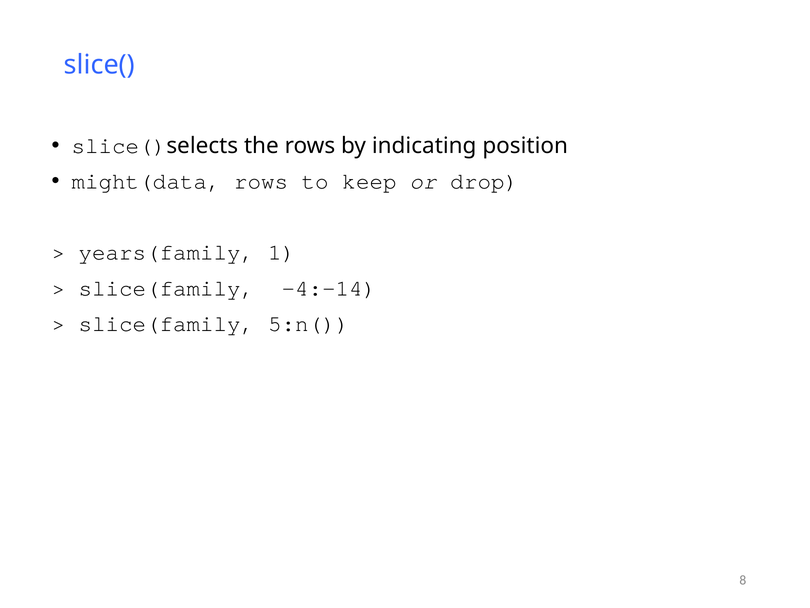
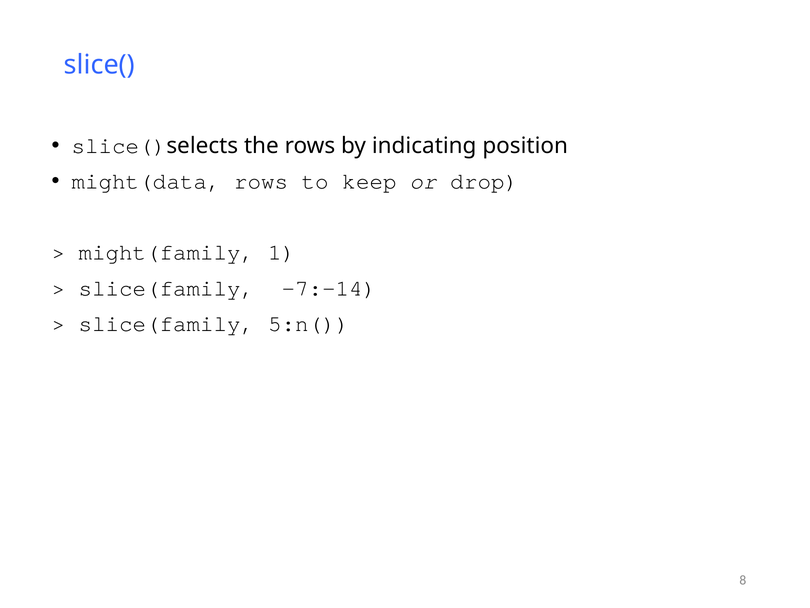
years(family: years(family -> might(family
-4:-14: -4:-14 -> -7:-14
